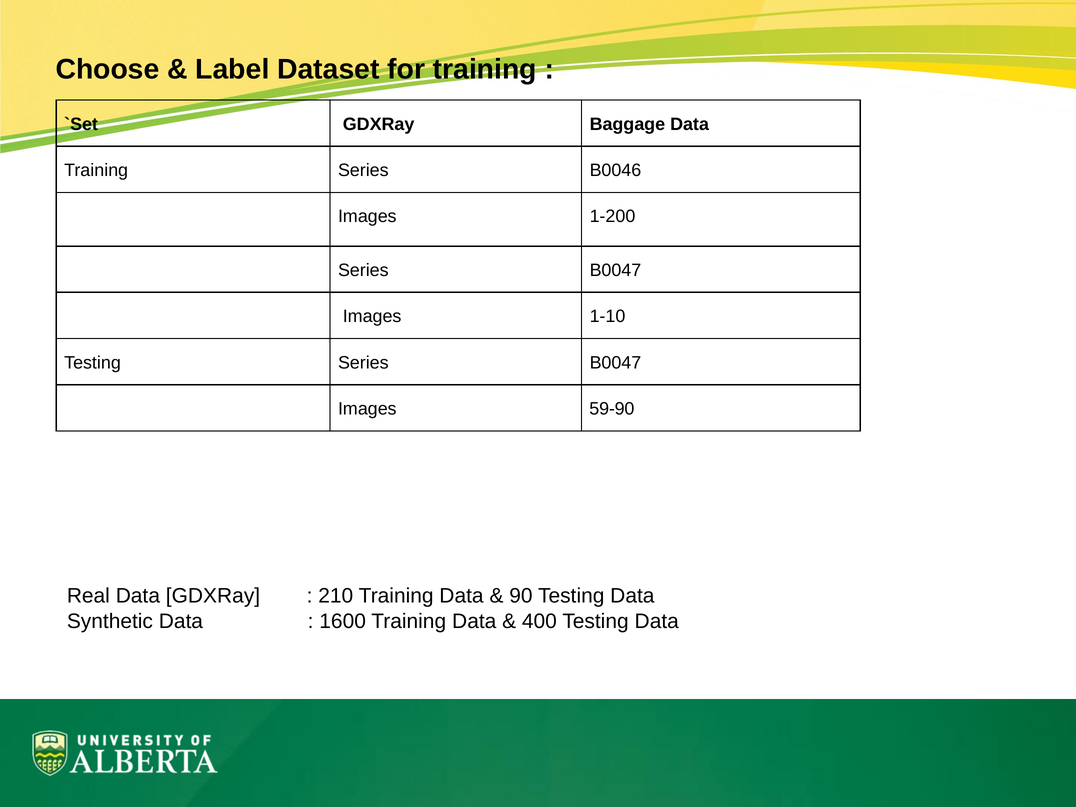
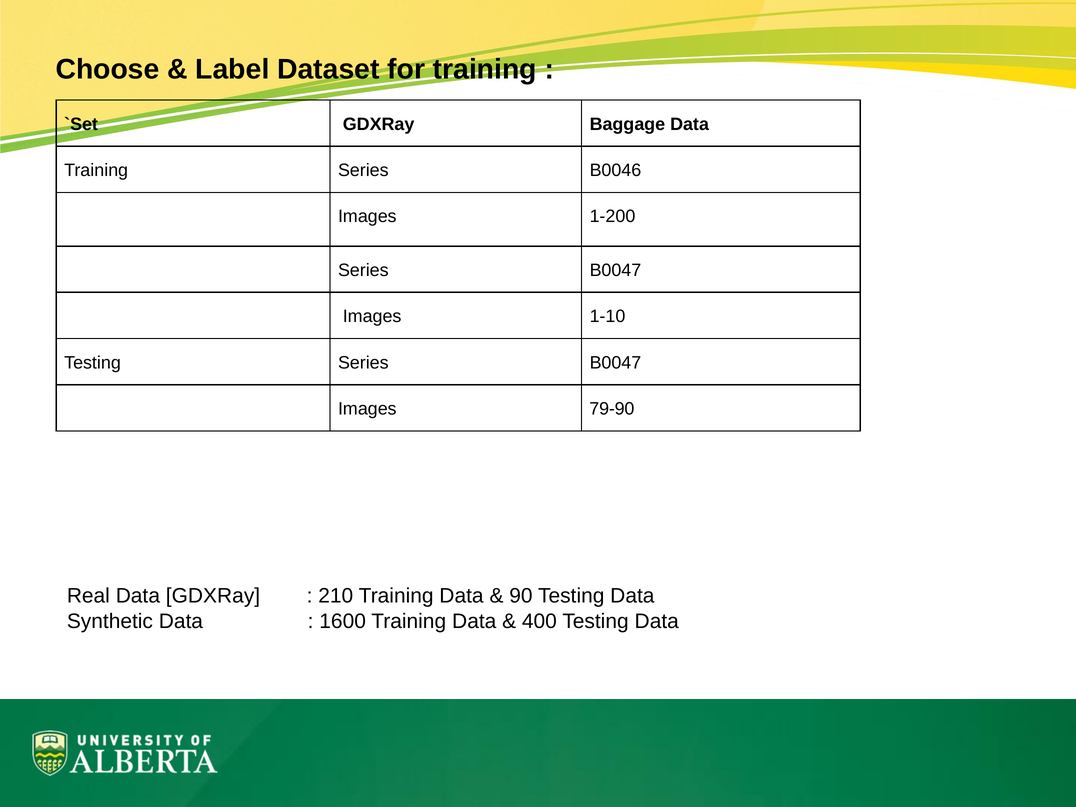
59-90: 59-90 -> 79-90
